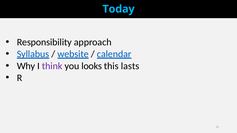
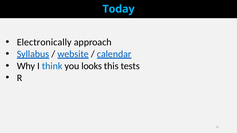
Responsibility: Responsibility -> Electronically
think colour: purple -> blue
lasts: lasts -> tests
